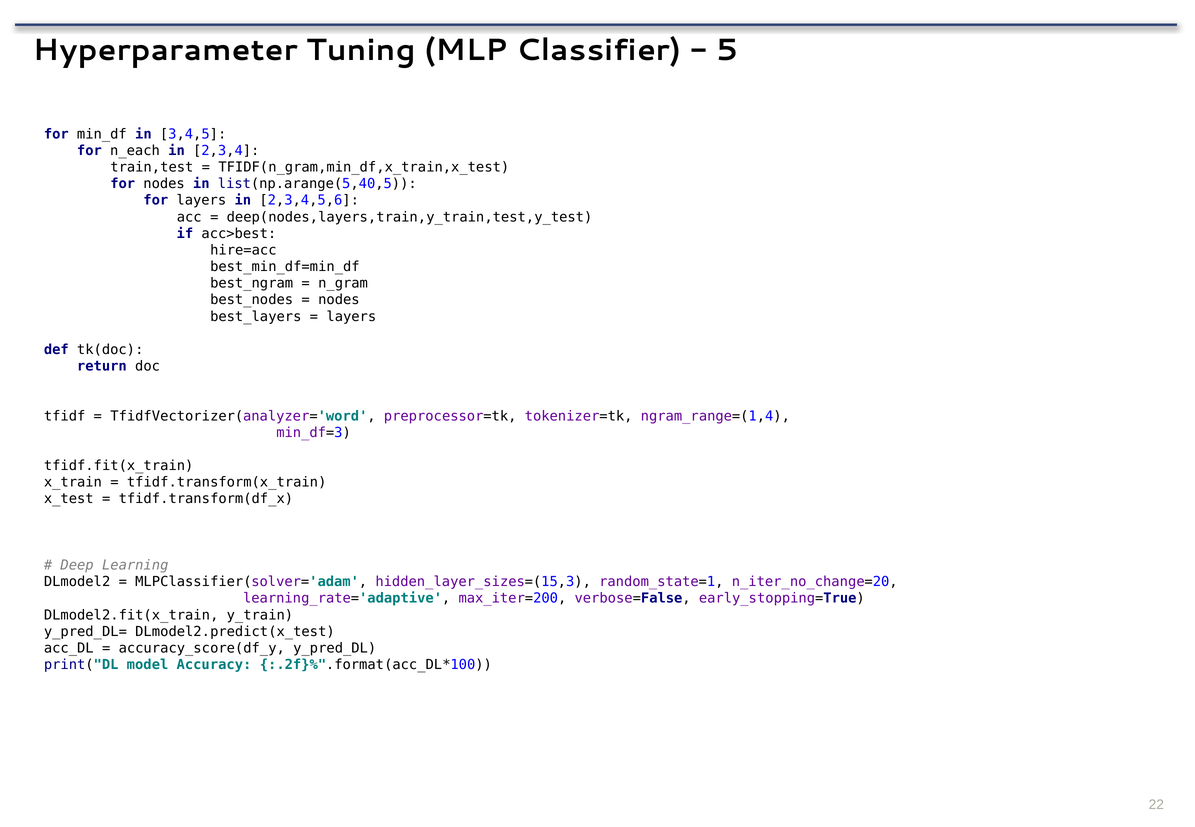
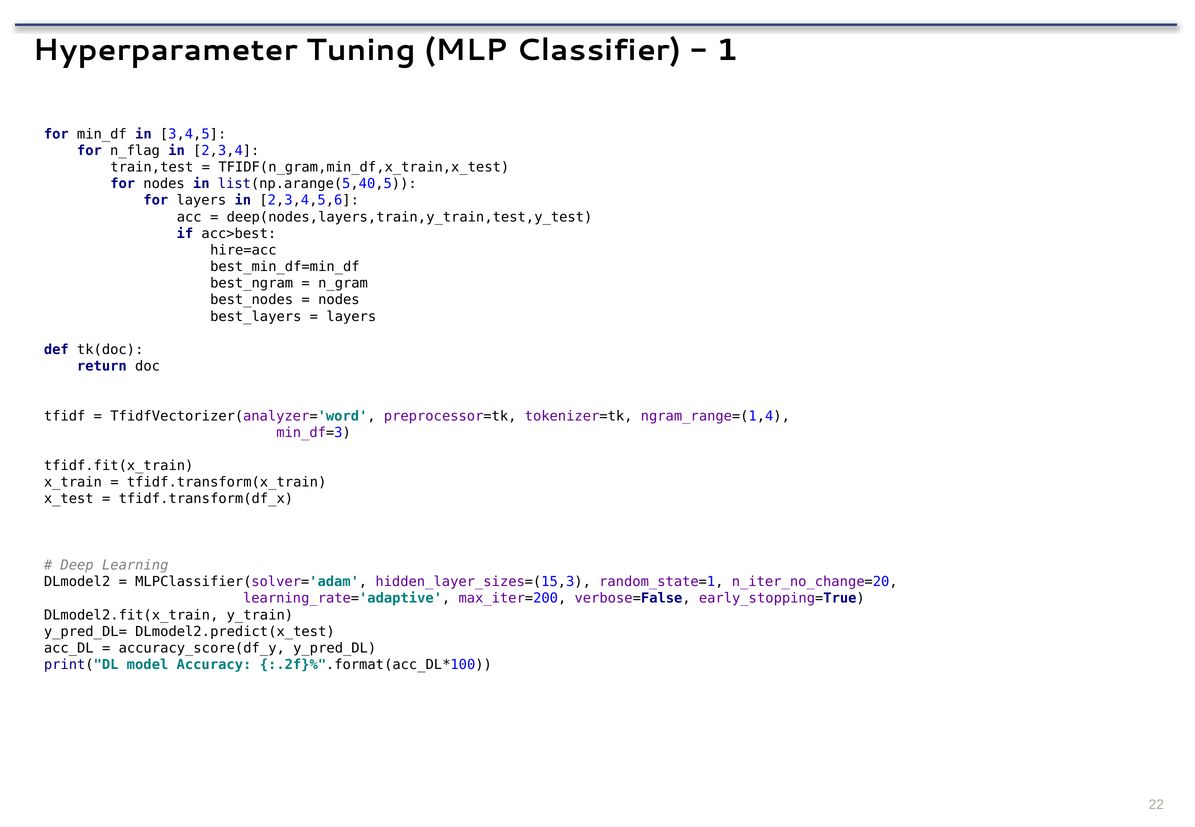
5: 5 -> 1
n_each: n_each -> n_flag
